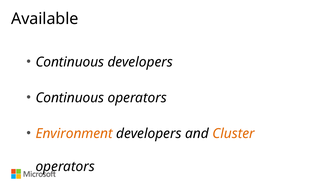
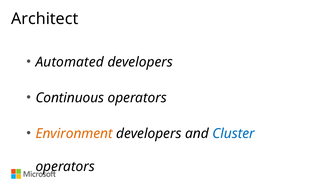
Available: Available -> Architect
Continuous at (70, 62): Continuous -> Automated
Cluster colour: orange -> blue
